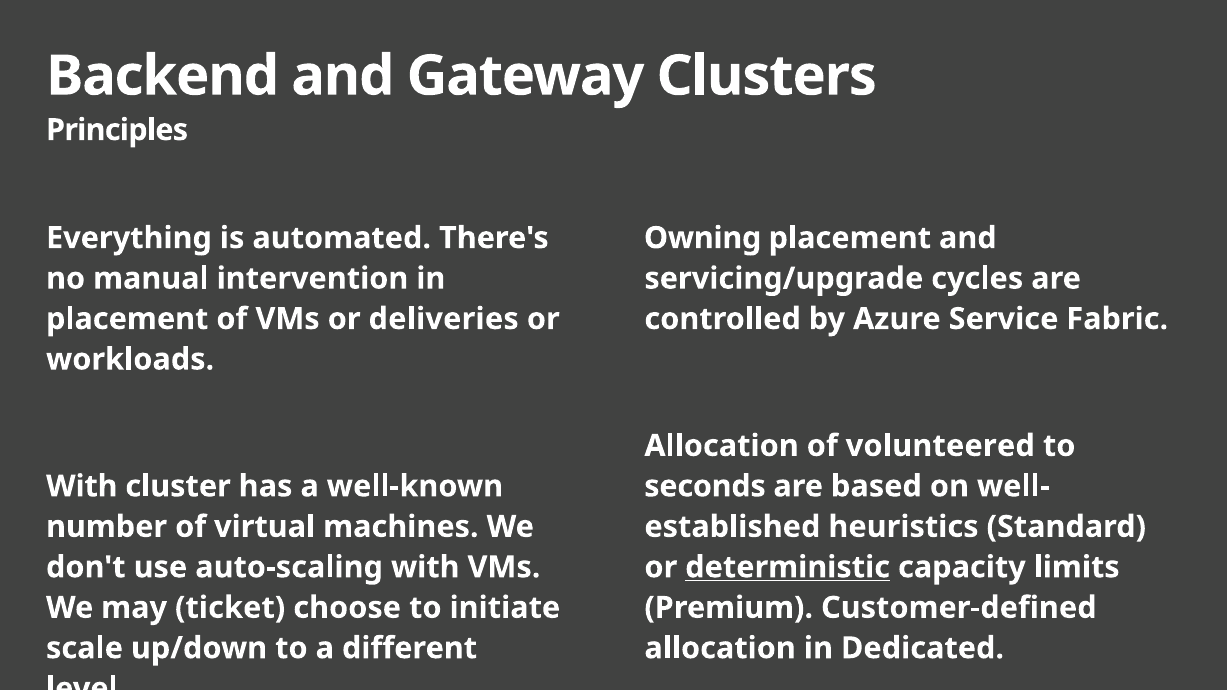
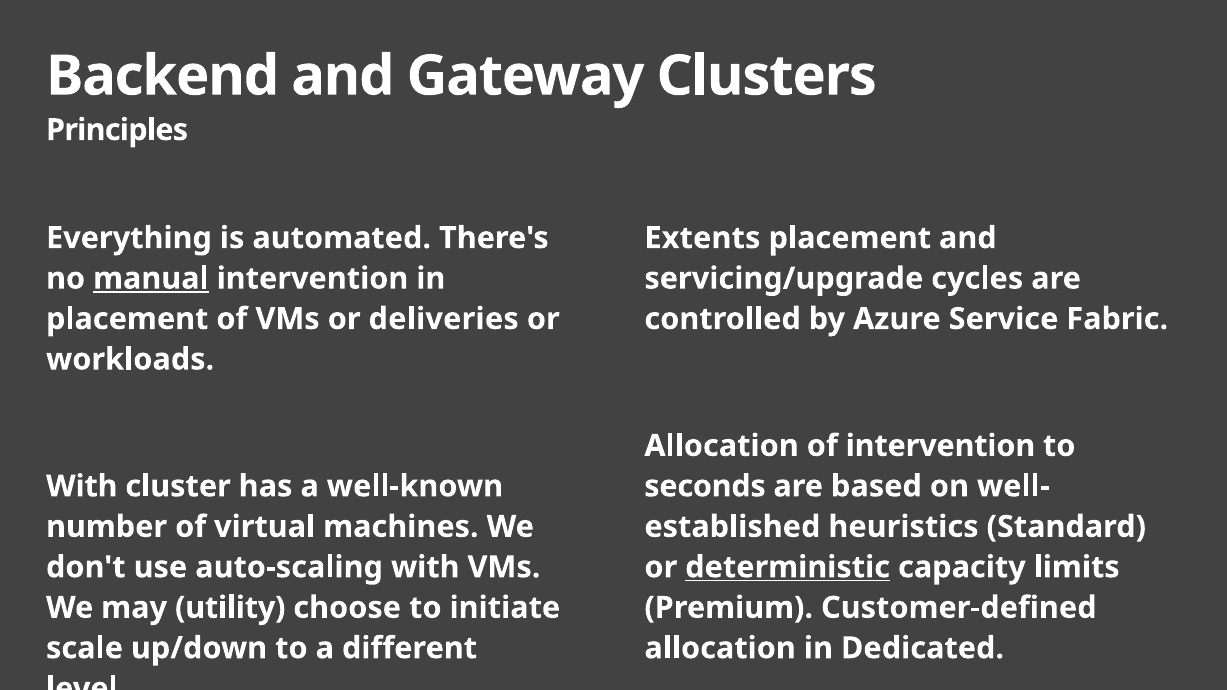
Owning: Owning -> Extents
manual underline: none -> present
of volunteered: volunteered -> intervention
ticket: ticket -> utility
